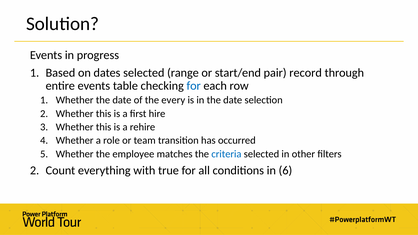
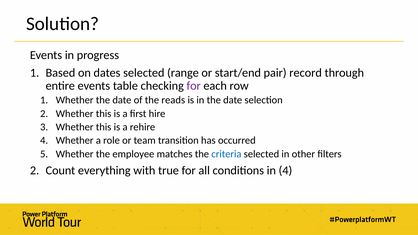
for at (194, 86) colour: blue -> purple
every: every -> reads
in 6: 6 -> 4
